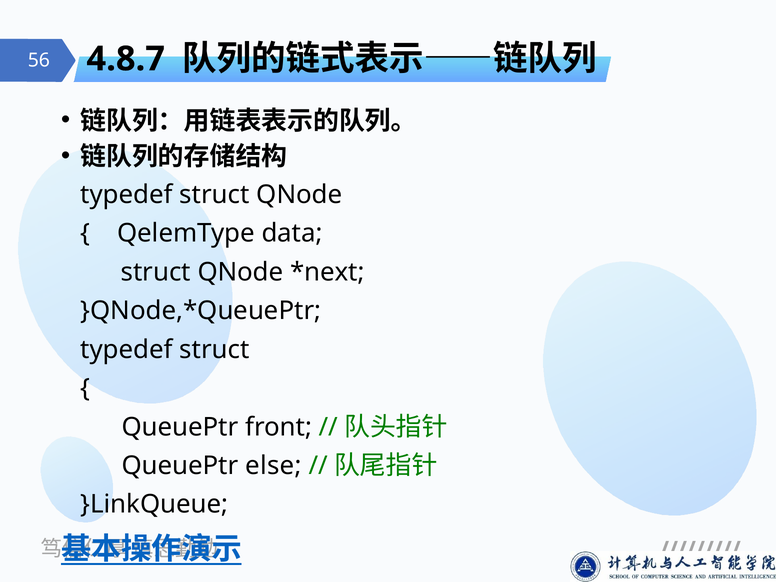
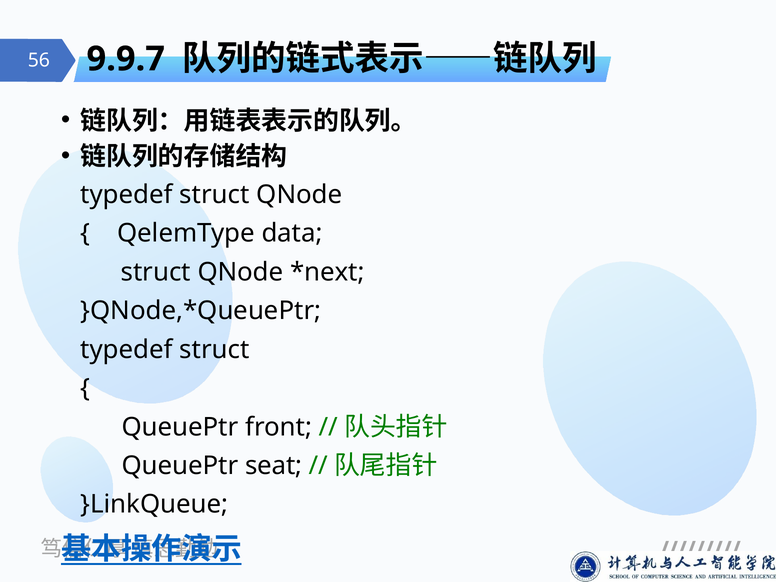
4.8.7: 4.8.7 -> 9.9.7
else: else -> seat
